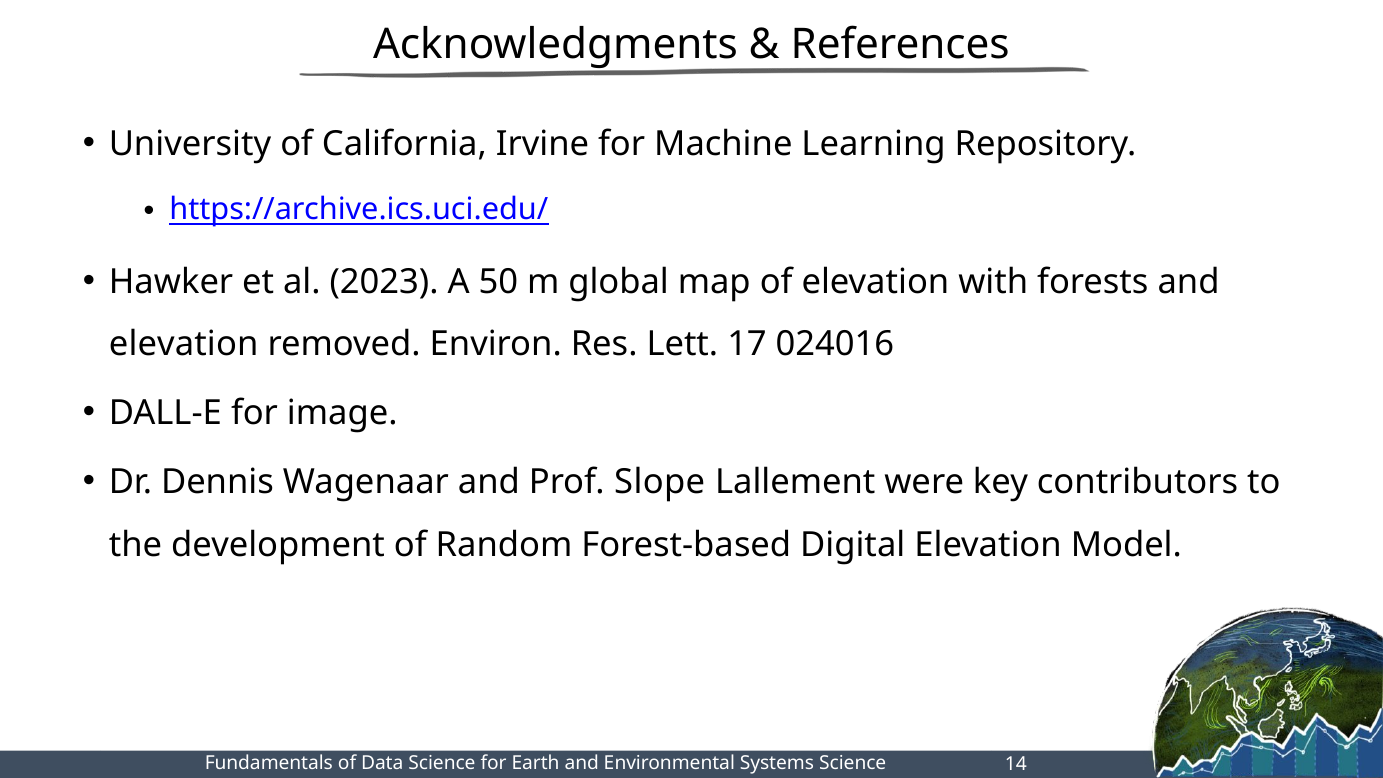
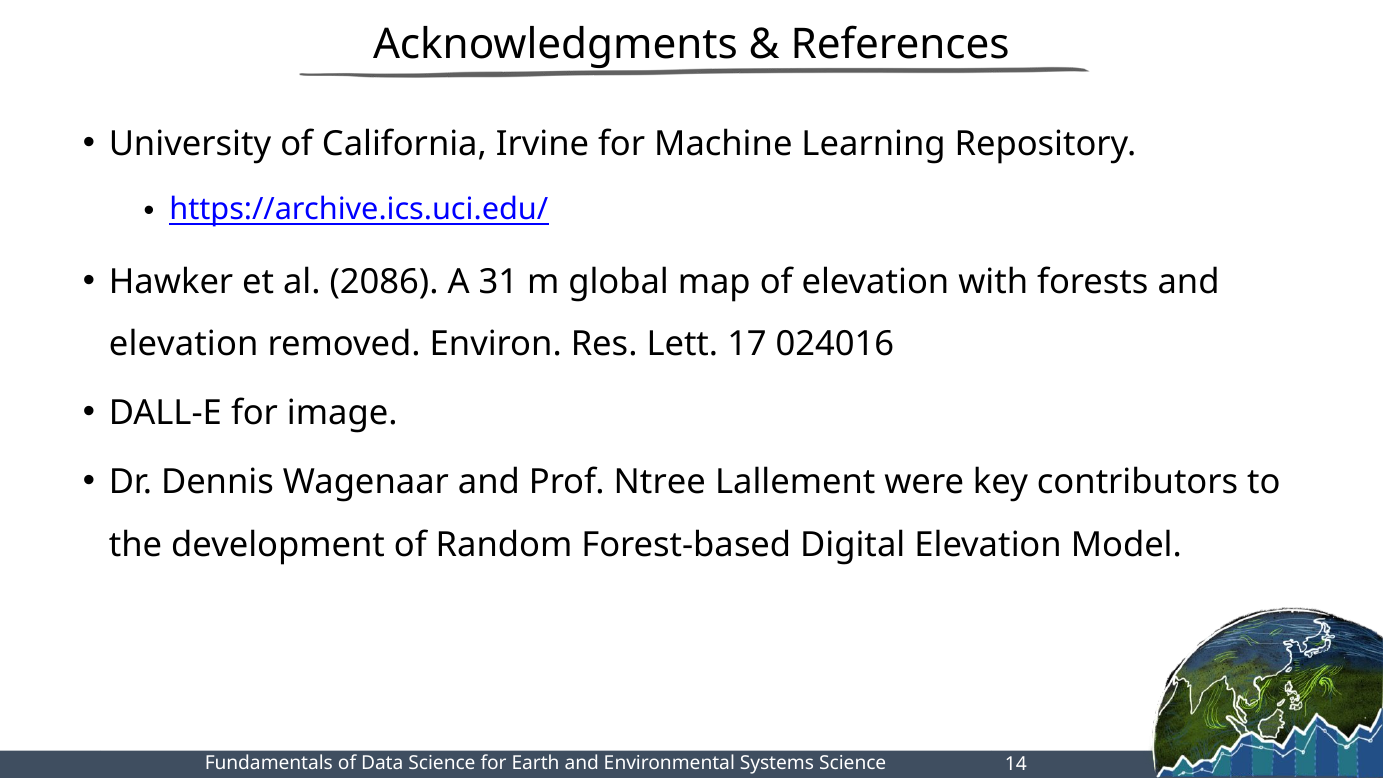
2023: 2023 -> 2086
50: 50 -> 31
Slope: Slope -> Ntree
